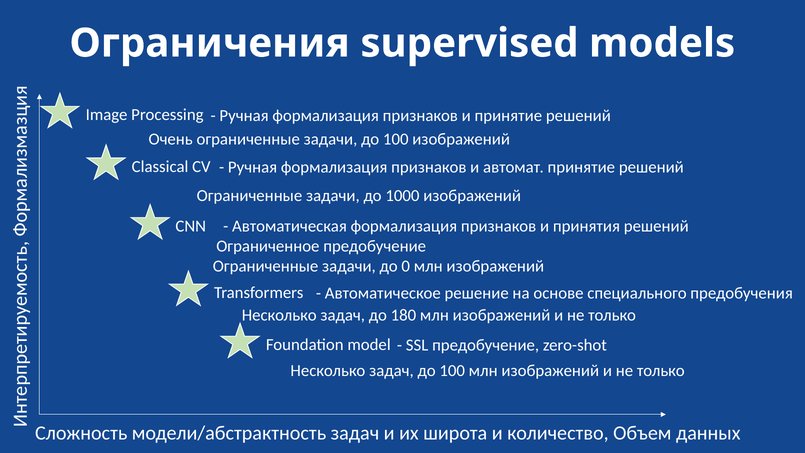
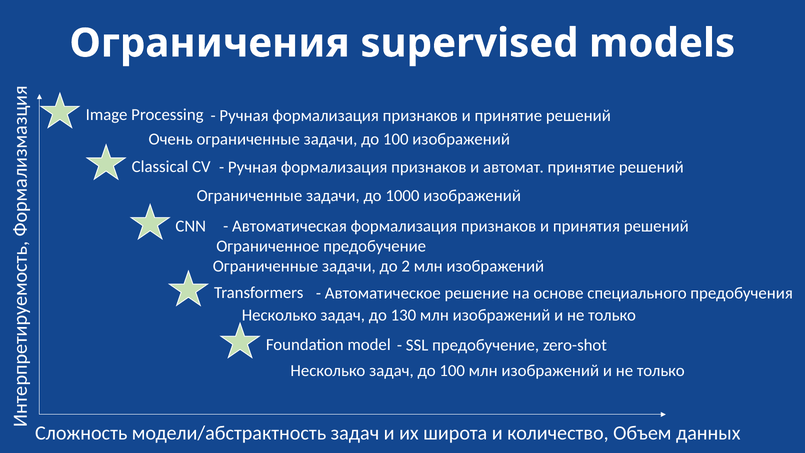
0: 0 -> 2
180: 180 -> 130
